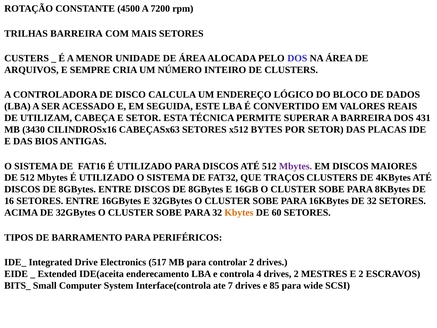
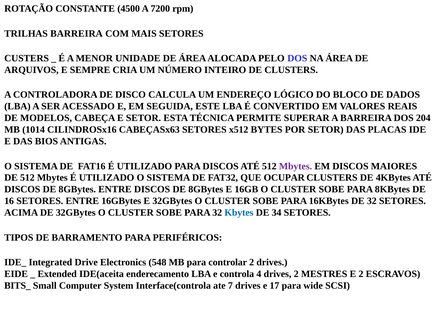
UTILIZAM: UTILIZAM -> MODELOS
431: 431 -> 204
3430: 3430 -> 1014
TRAÇOS: TRAÇOS -> OCUPAR
Kbytes colour: orange -> blue
60: 60 -> 34
517: 517 -> 548
85: 85 -> 17
